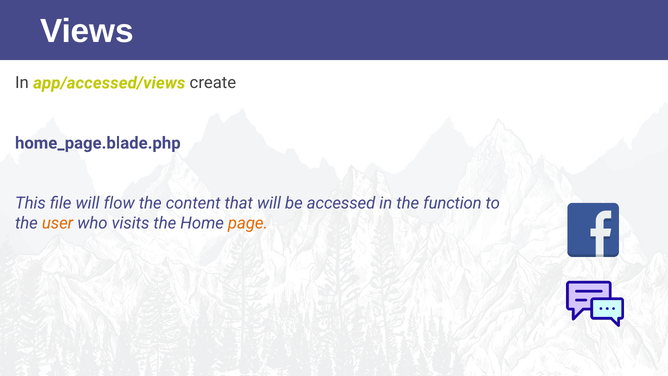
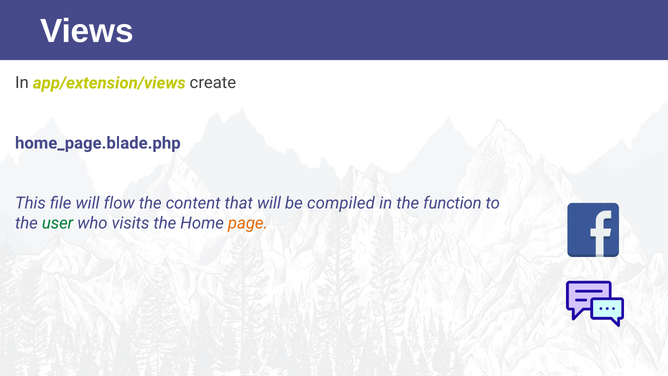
app/accessed/views: app/accessed/views -> app/extension/views
accessed: accessed -> compiled
user colour: orange -> green
